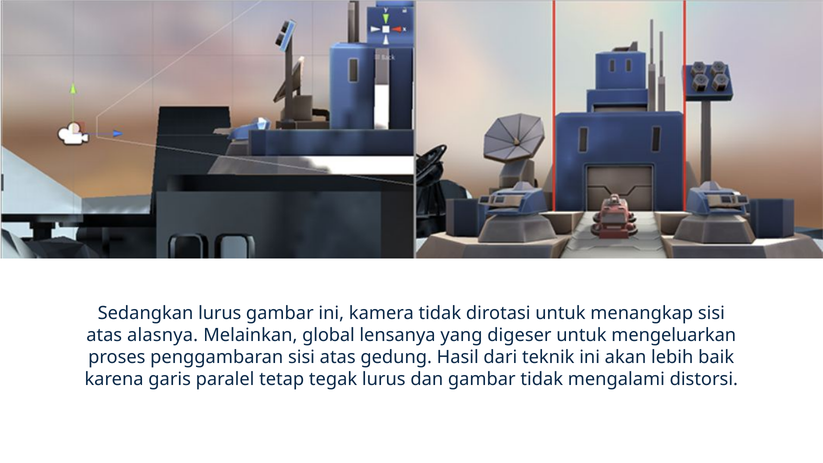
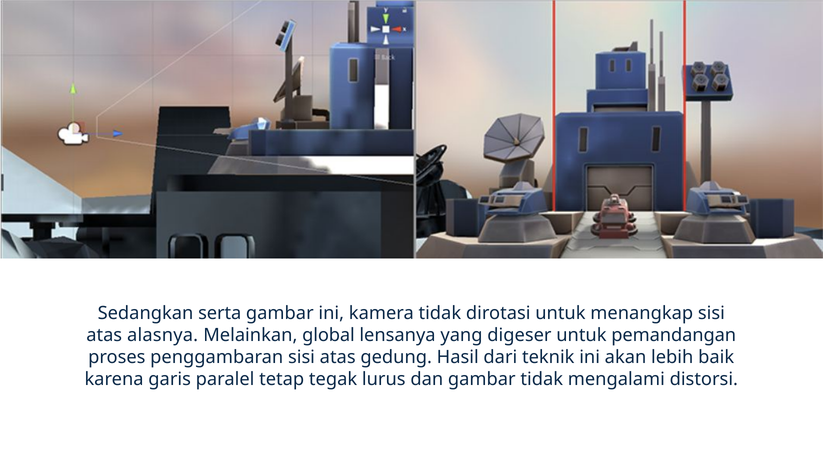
Sedangkan lurus: lurus -> serta
mengeluarkan: mengeluarkan -> pemandangan
